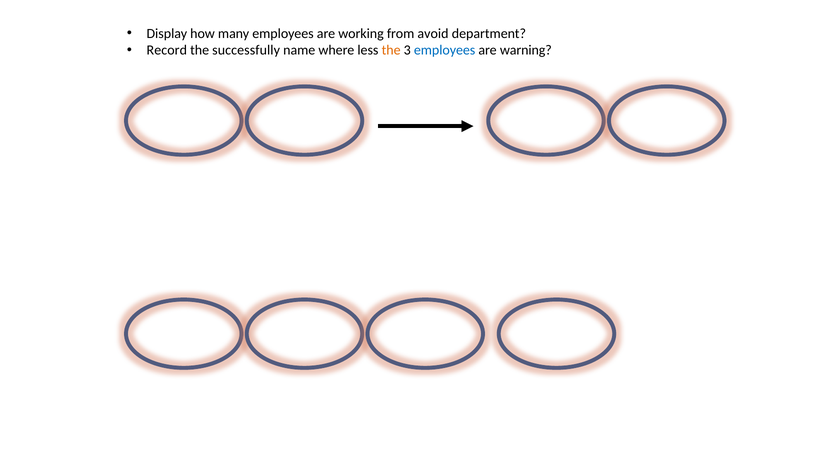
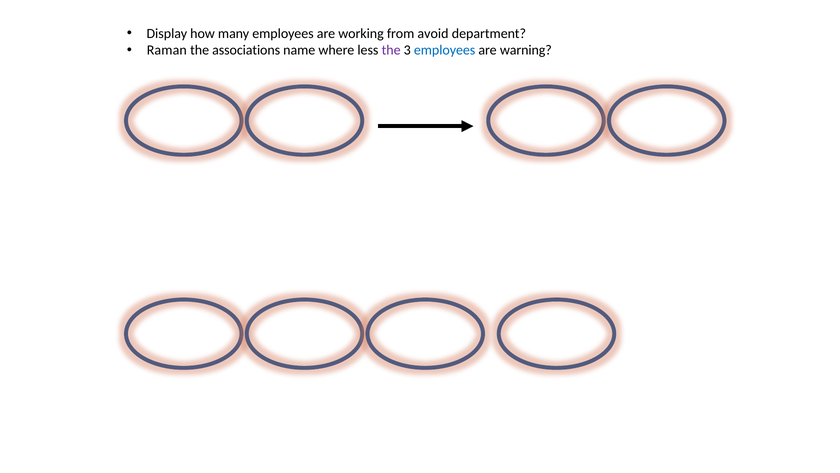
Record: Record -> Raman
successfully: successfully -> associations
the at (391, 50) colour: orange -> purple
